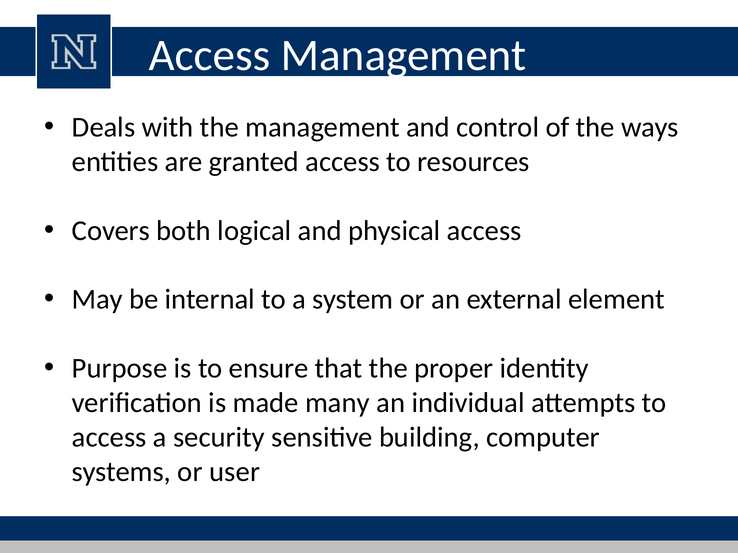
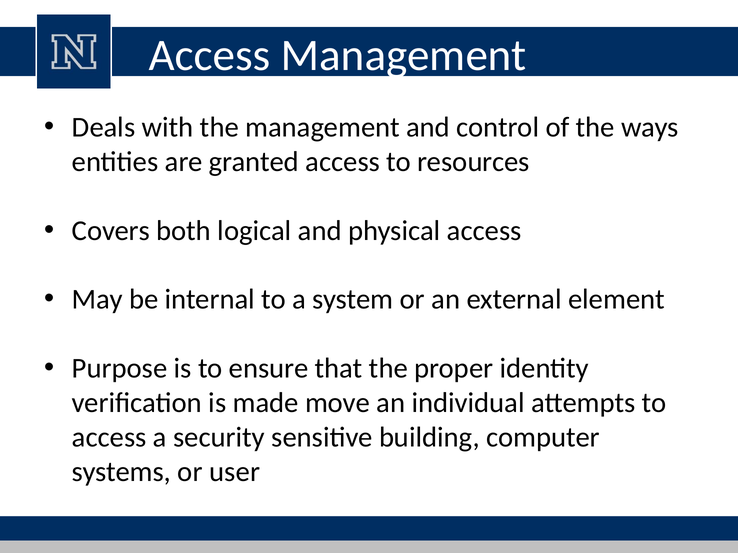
many: many -> move
